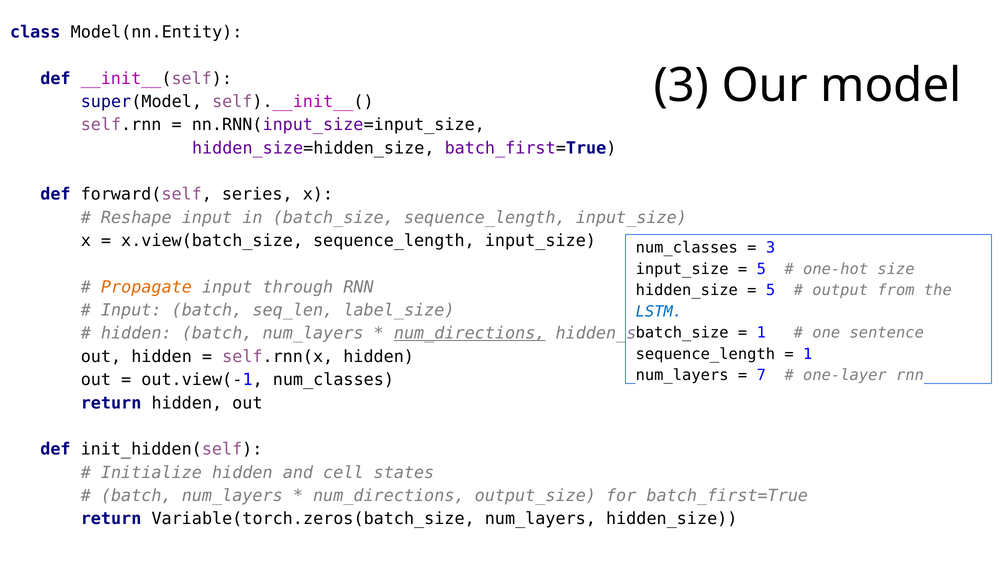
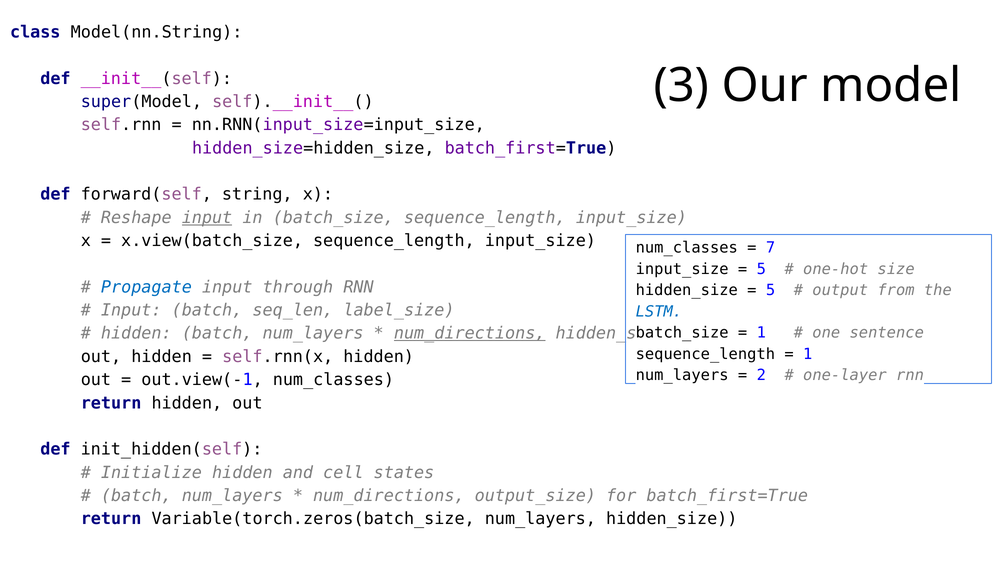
Model(nn.Entity: Model(nn.Entity -> Model(nn.String
series: series -> string
input at (207, 218) underline: none -> present
3 at (771, 248): 3 -> 7
Propagate colour: orange -> blue
7: 7 -> 2
